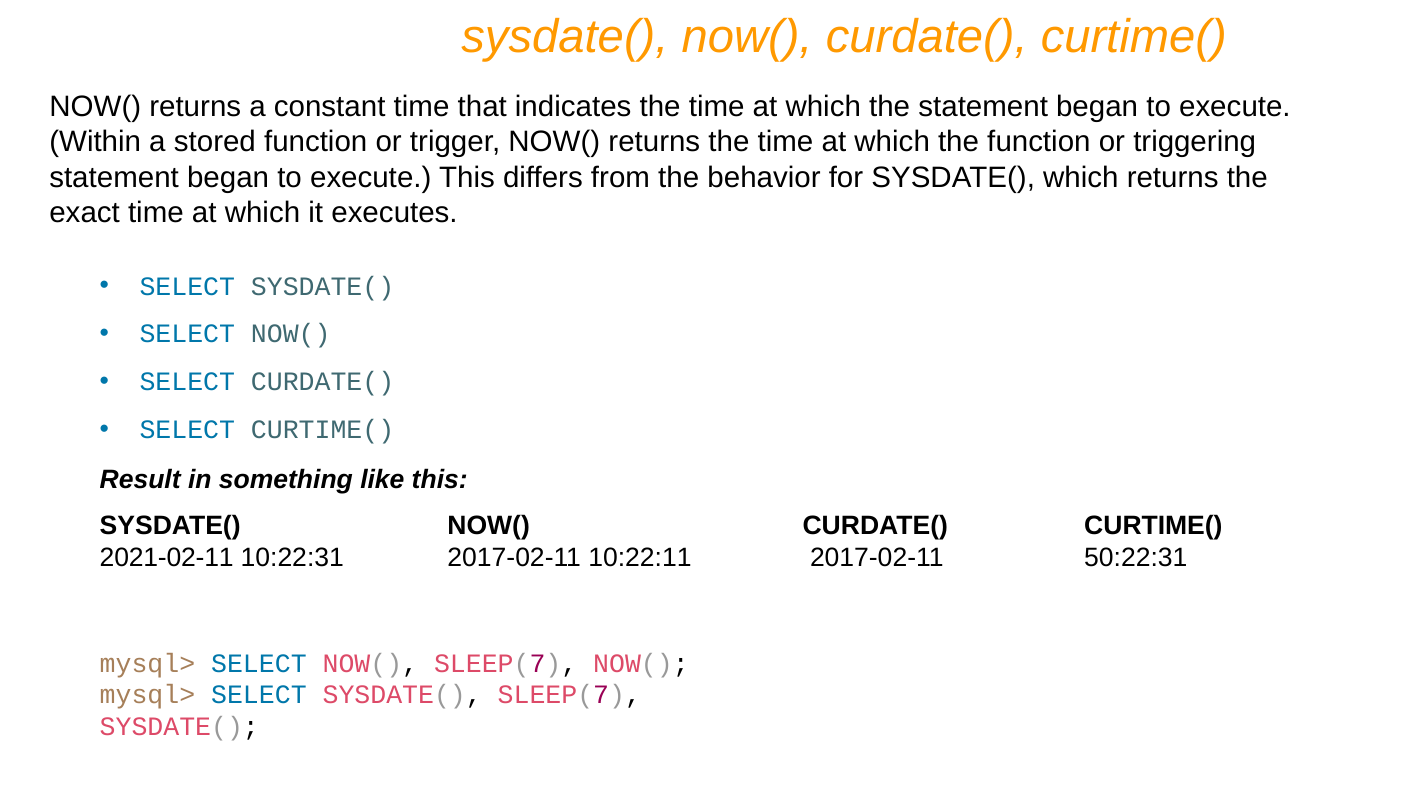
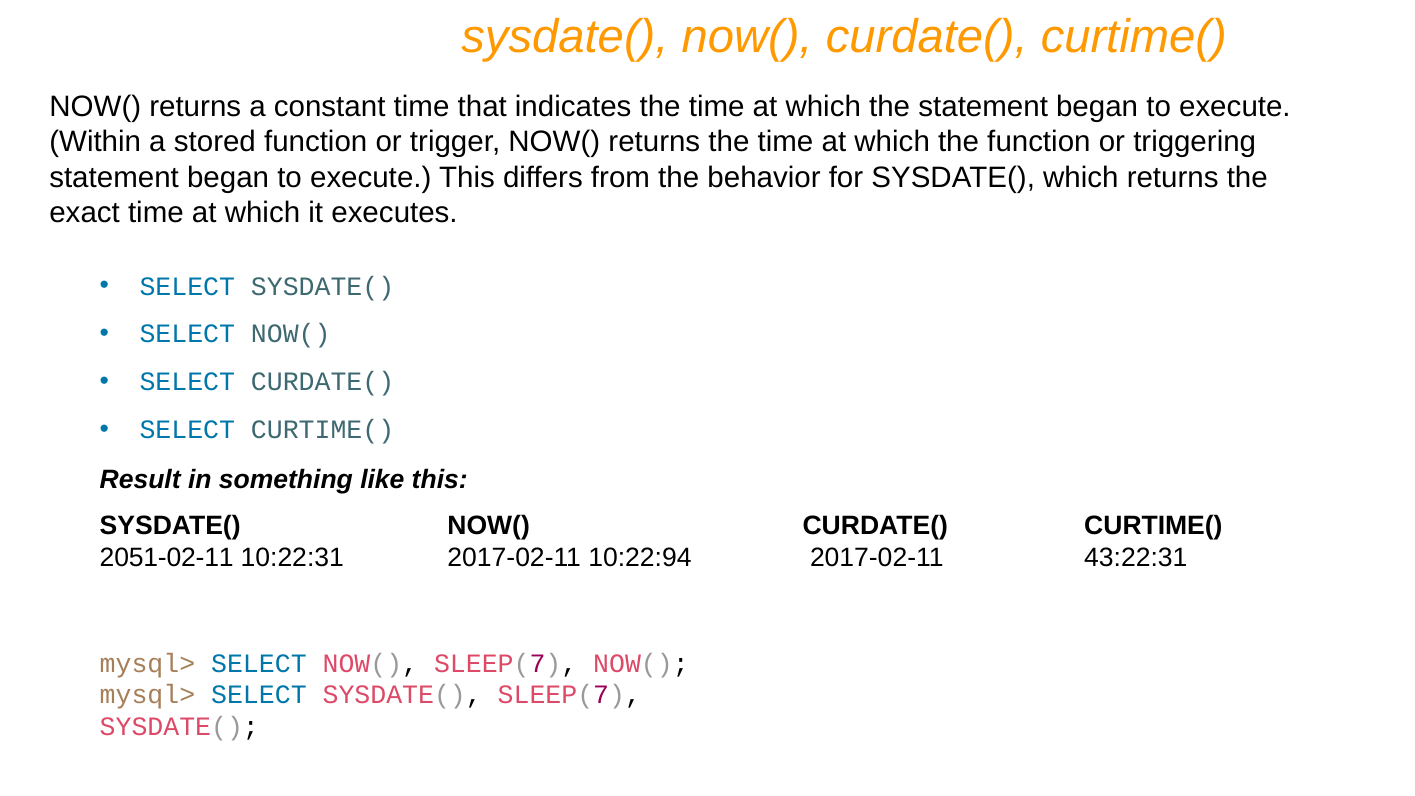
2021-02-11: 2021-02-11 -> 2051-02-11
10:22:11: 10:22:11 -> 10:22:94
50:22:31: 50:22:31 -> 43:22:31
